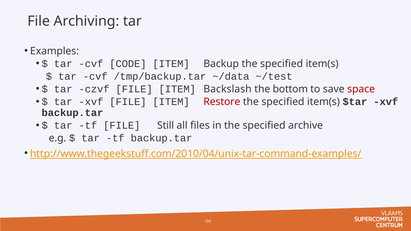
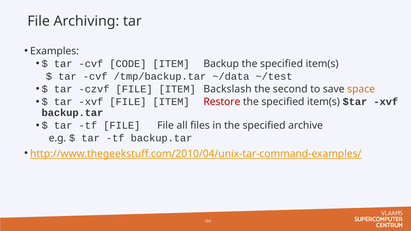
bottom: bottom -> second
space colour: red -> orange
FILE Still: Still -> File
